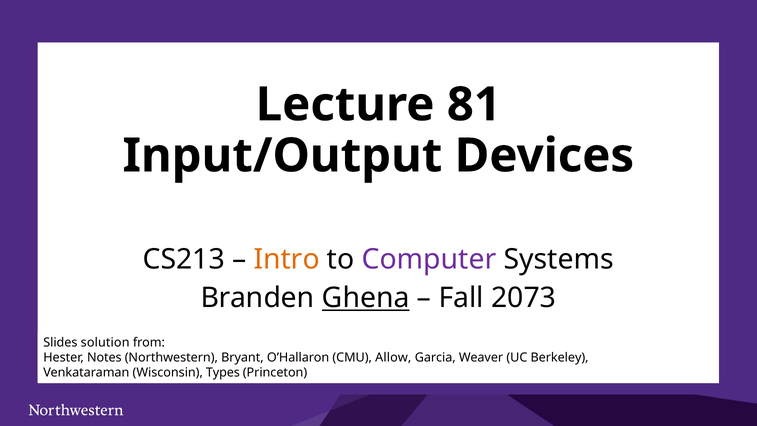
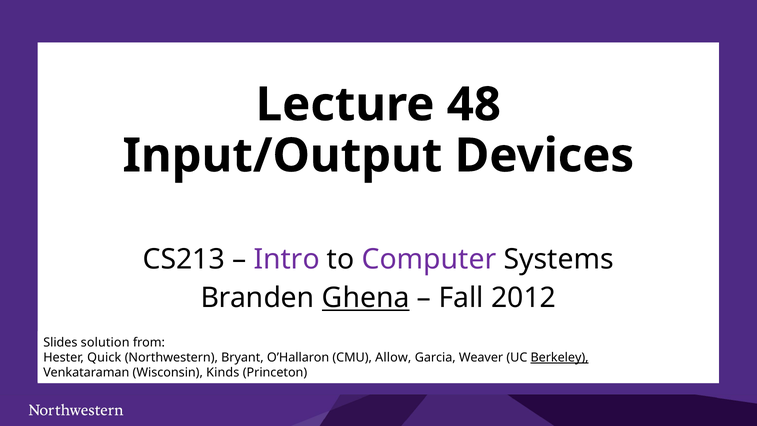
81: 81 -> 48
Intro colour: orange -> purple
2073: 2073 -> 2012
Notes: Notes -> Quick
Berkeley underline: none -> present
Types: Types -> Kinds
